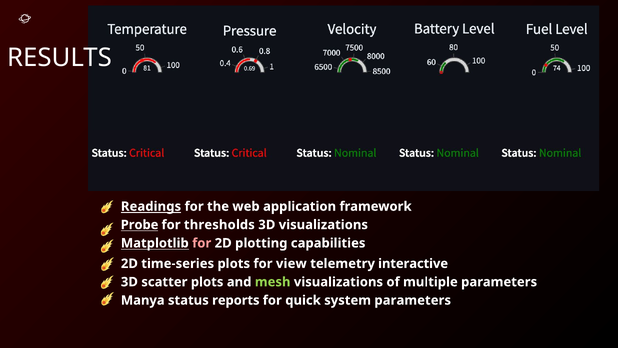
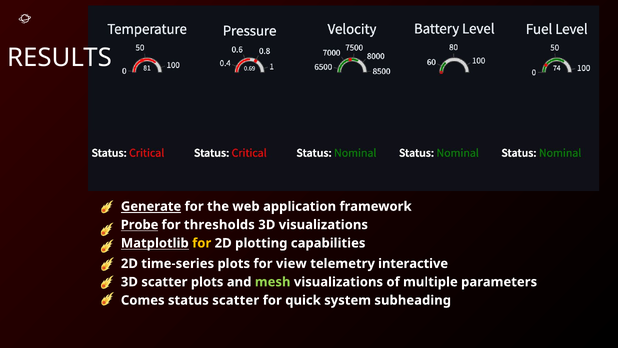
Readings: Readings -> Generate
for at (202, 243) colour: pink -> yellow
Manya: Manya -> Comes
status reports: reports -> scatter
system parameters: parameters -> subheading
